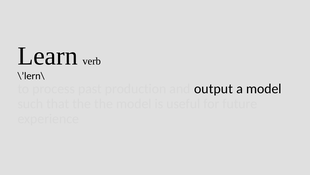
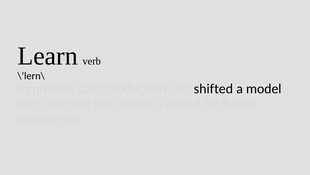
output: output -> shifted
